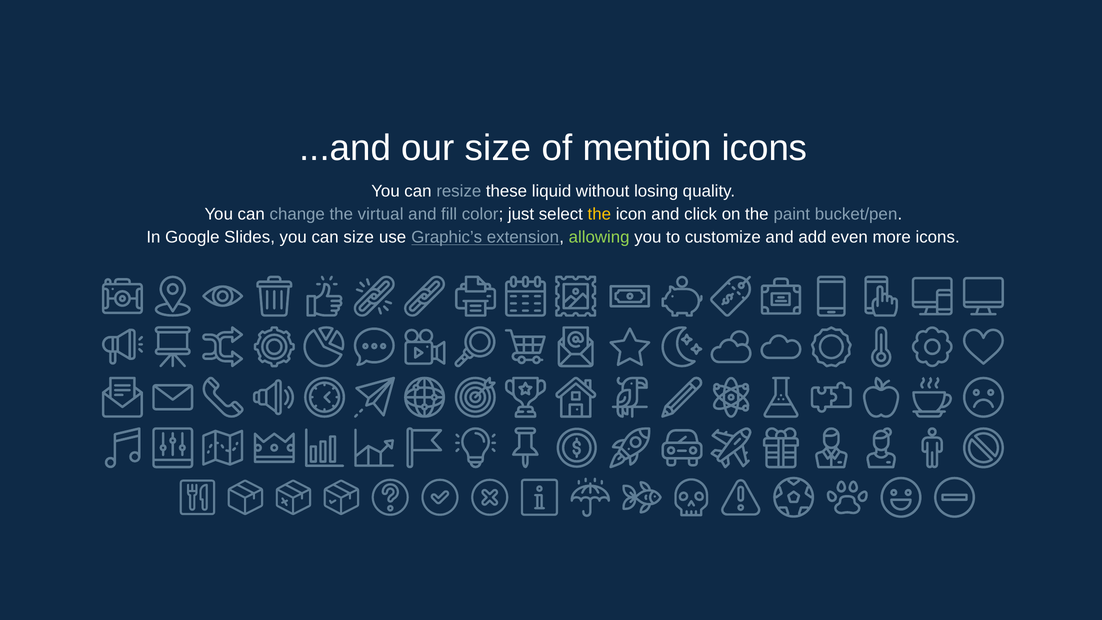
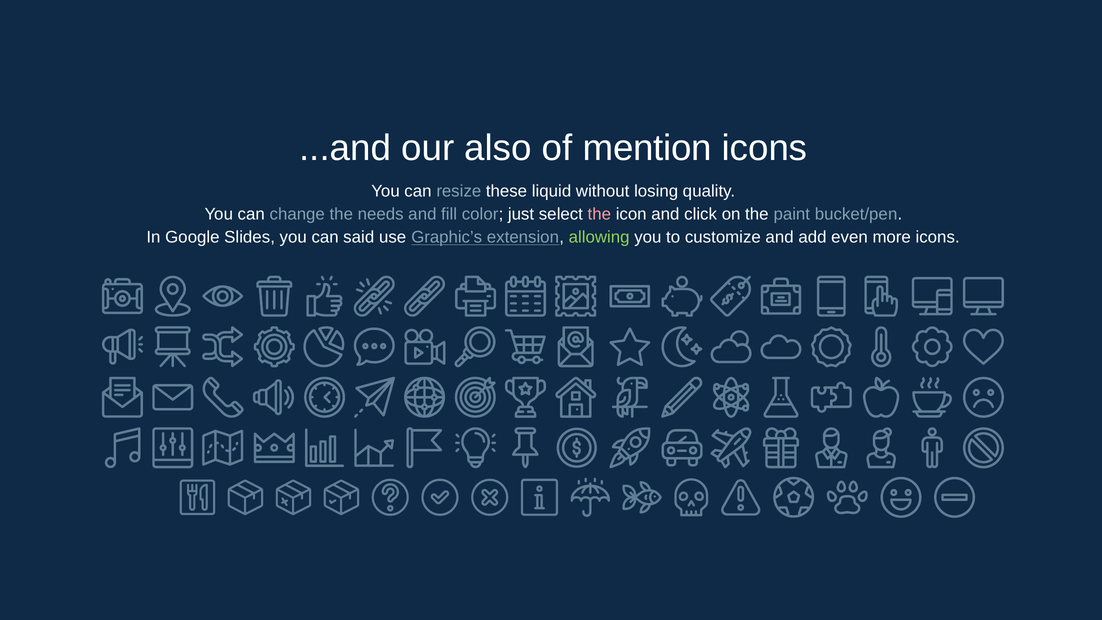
our size: size -> also
virtual: virtual -> needs
the at (599, 214) colour: yellow -> pink
can size: size -> said
